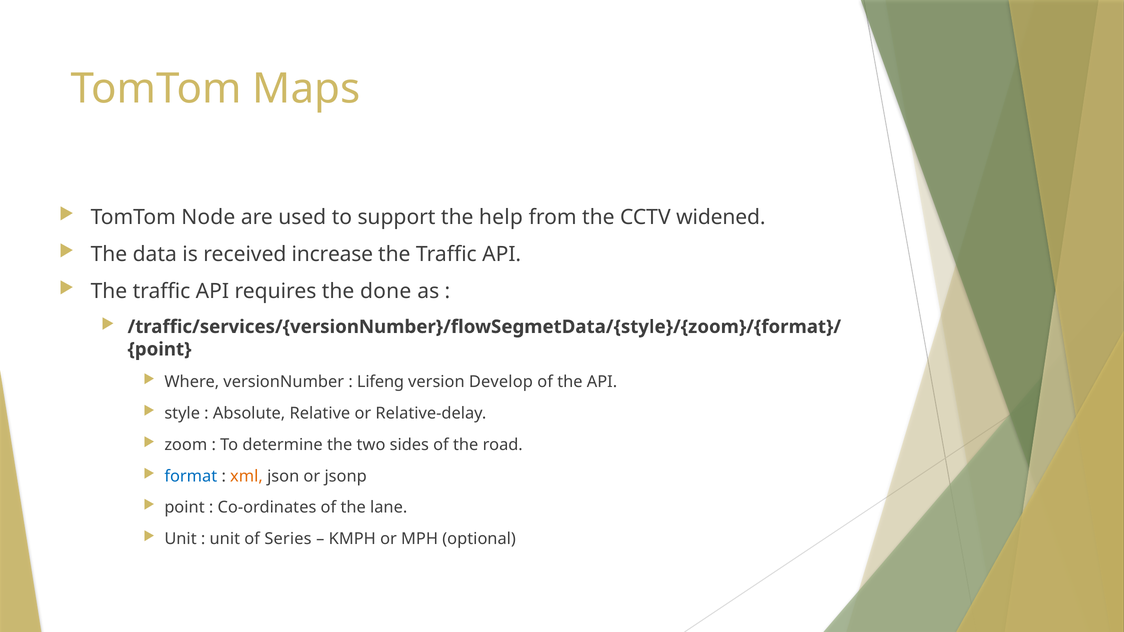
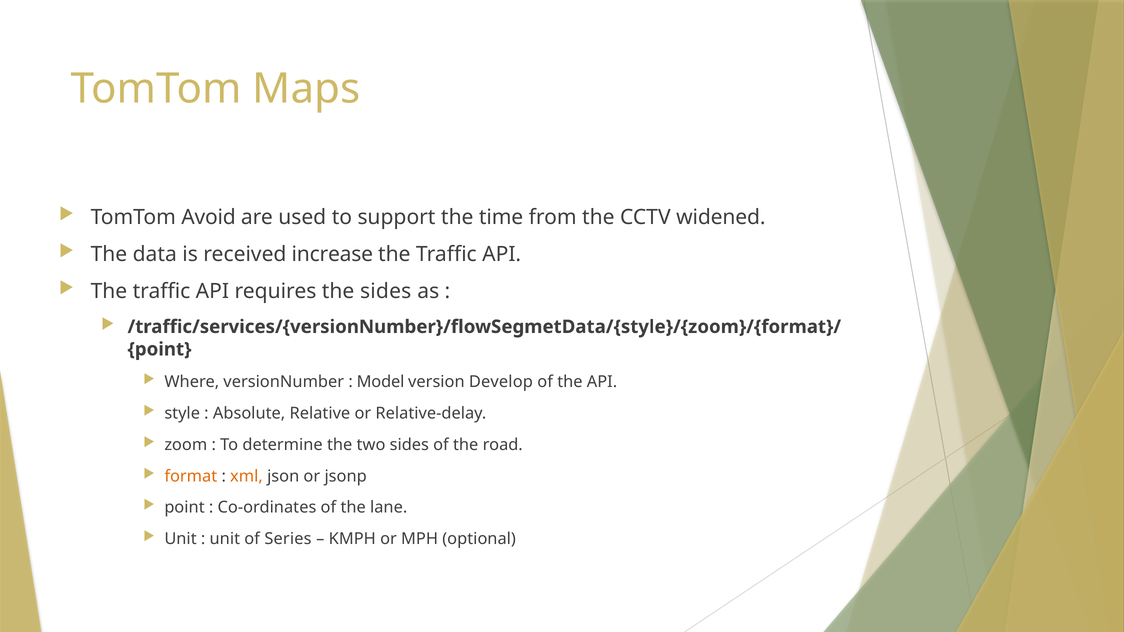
Node: Node -> Avoid
help: help -> time
the done: done -> sides
Lifeng: Lifeng -> Model
format colour: blue -> orange
